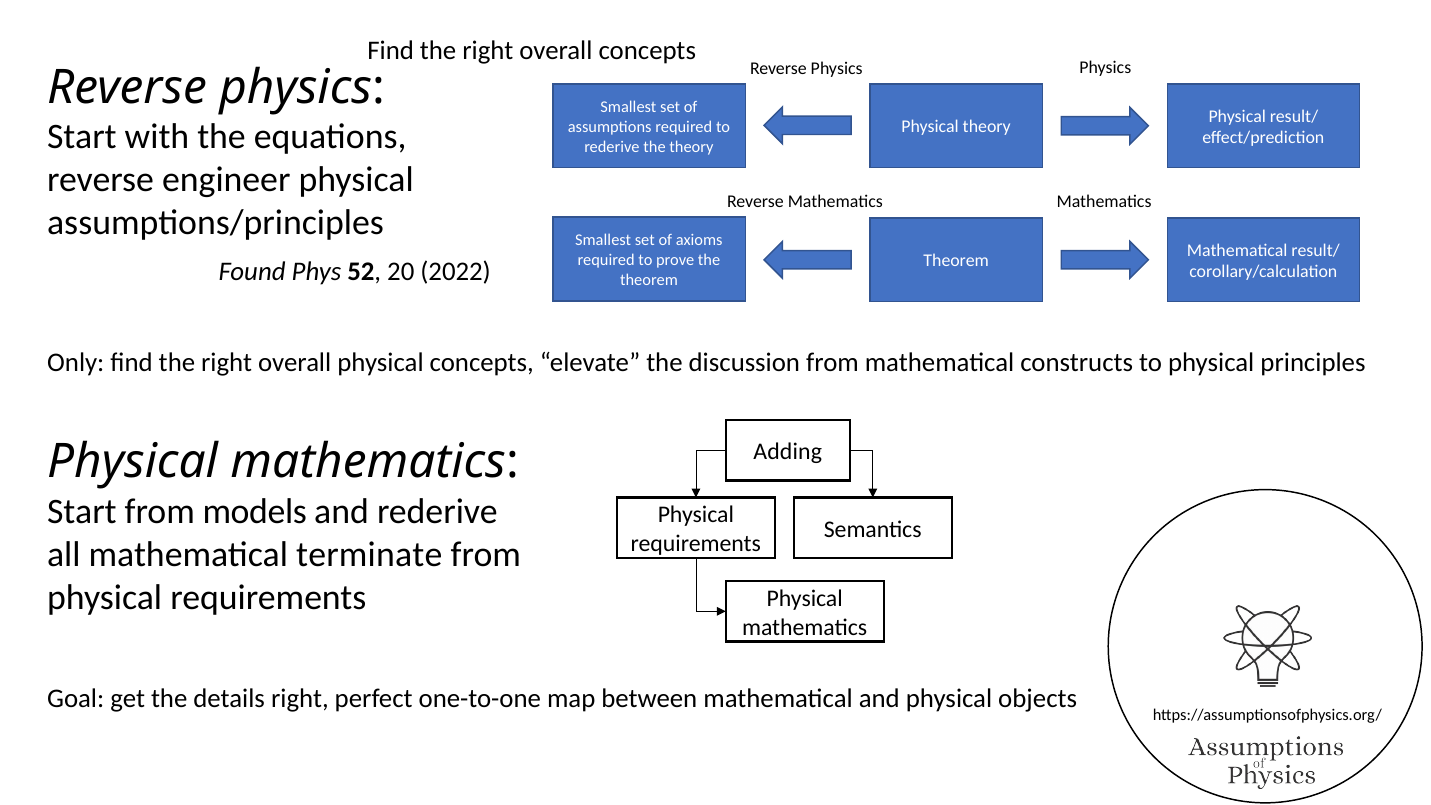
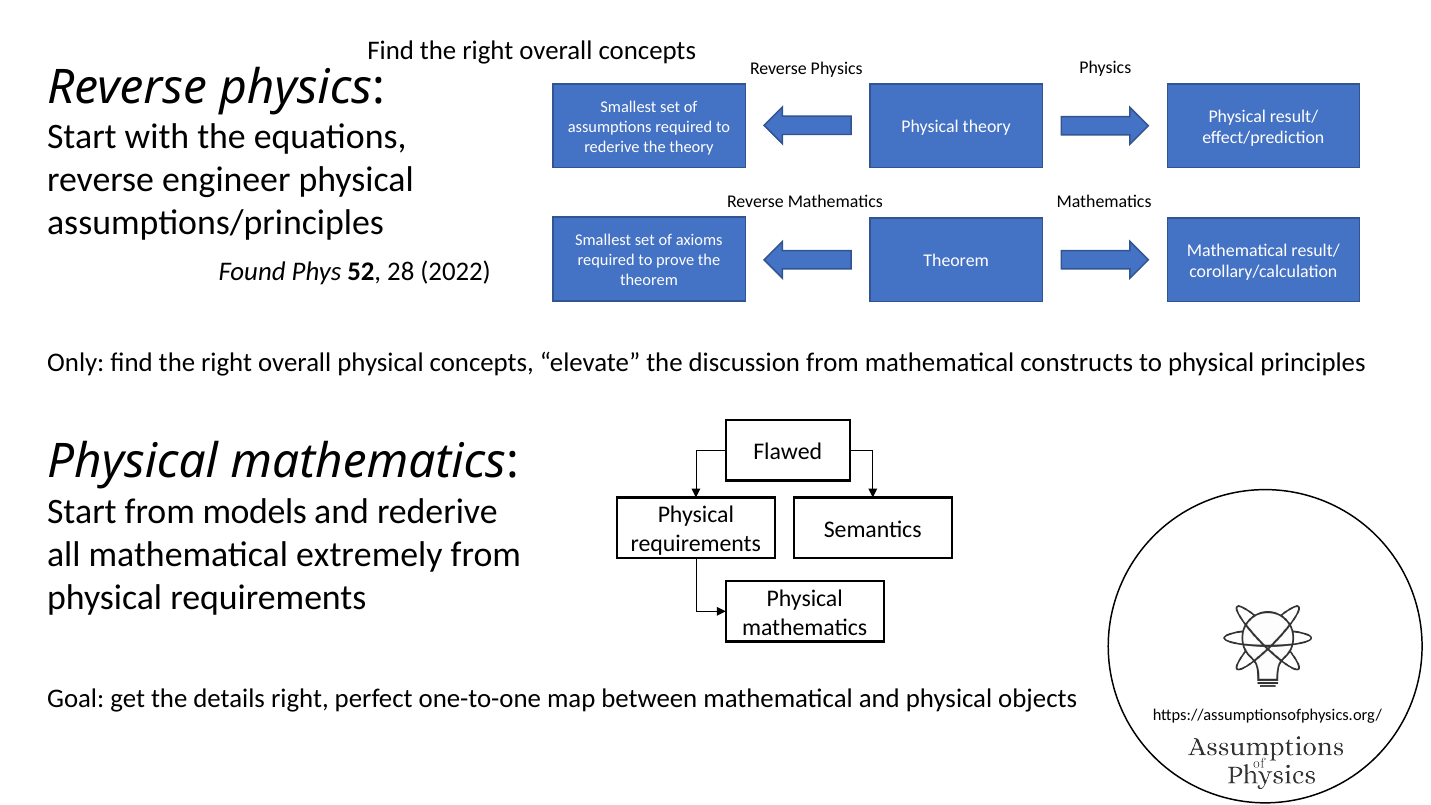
20: 20 -> 28
Adding: Adding -> Flawed
terminate: terminate -> extremely
